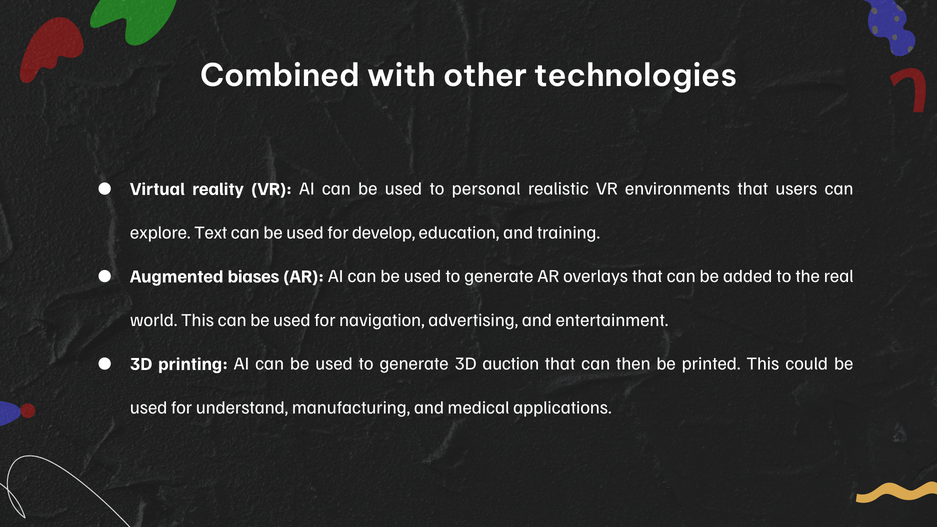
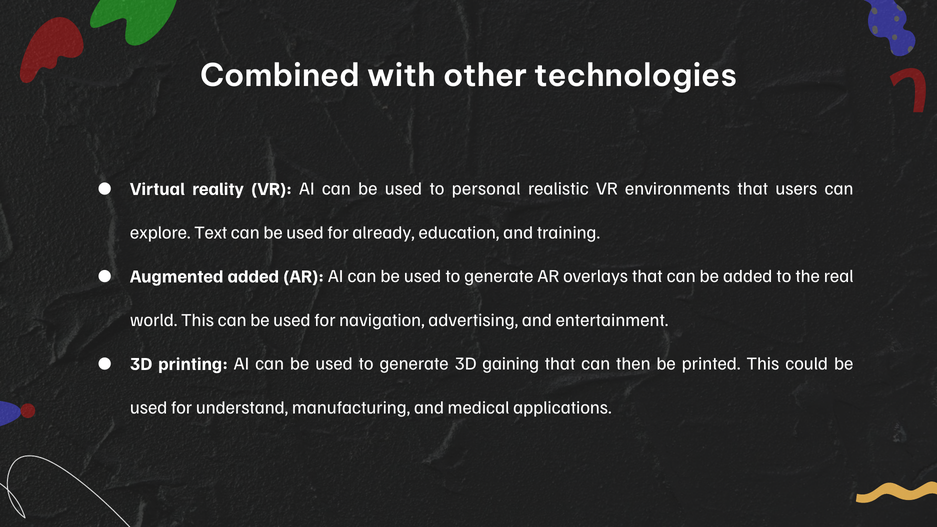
develop: develop -> already
Augmented biases: biases -> added
auction: auction -> gaining
